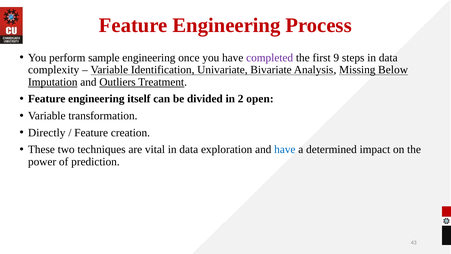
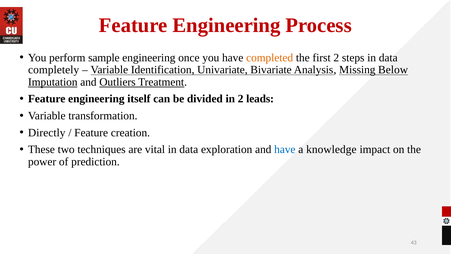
completed colour: purple -> orange
first 9: 9 -> 2
complexity: complexity -> completely
open: open -> leads
determined: determined -> knowledge
